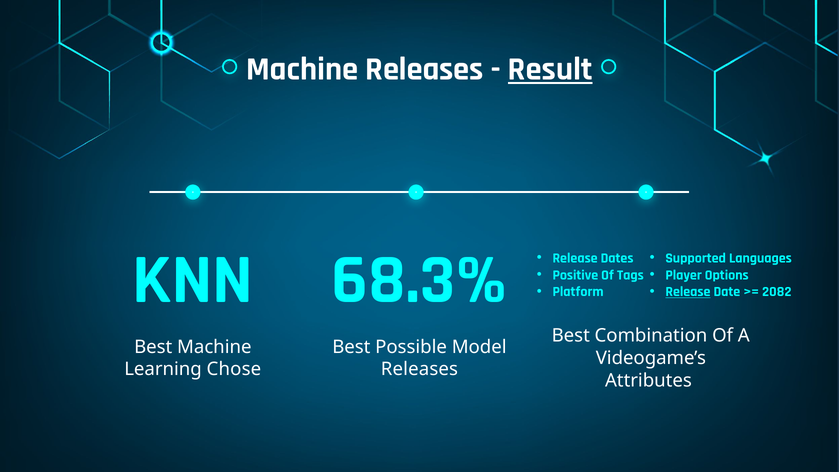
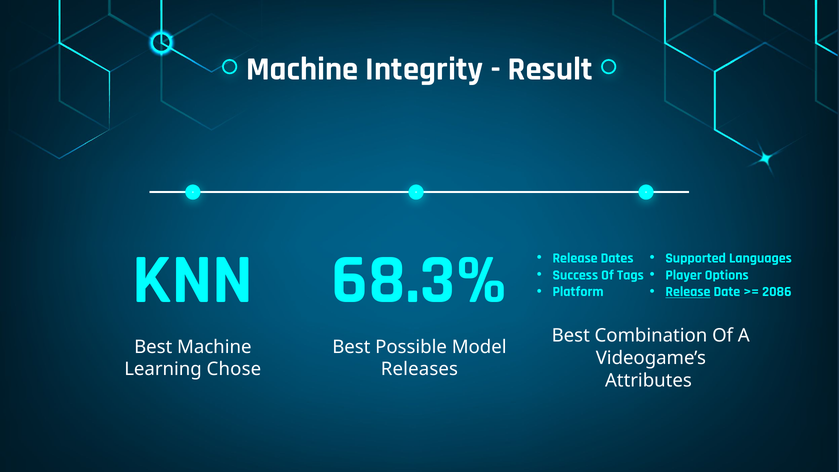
Machine Releases: Releases -> Integrity
Result underline: present -> none
Positive: Positive -> Success
2082: 2082 -> 2086
